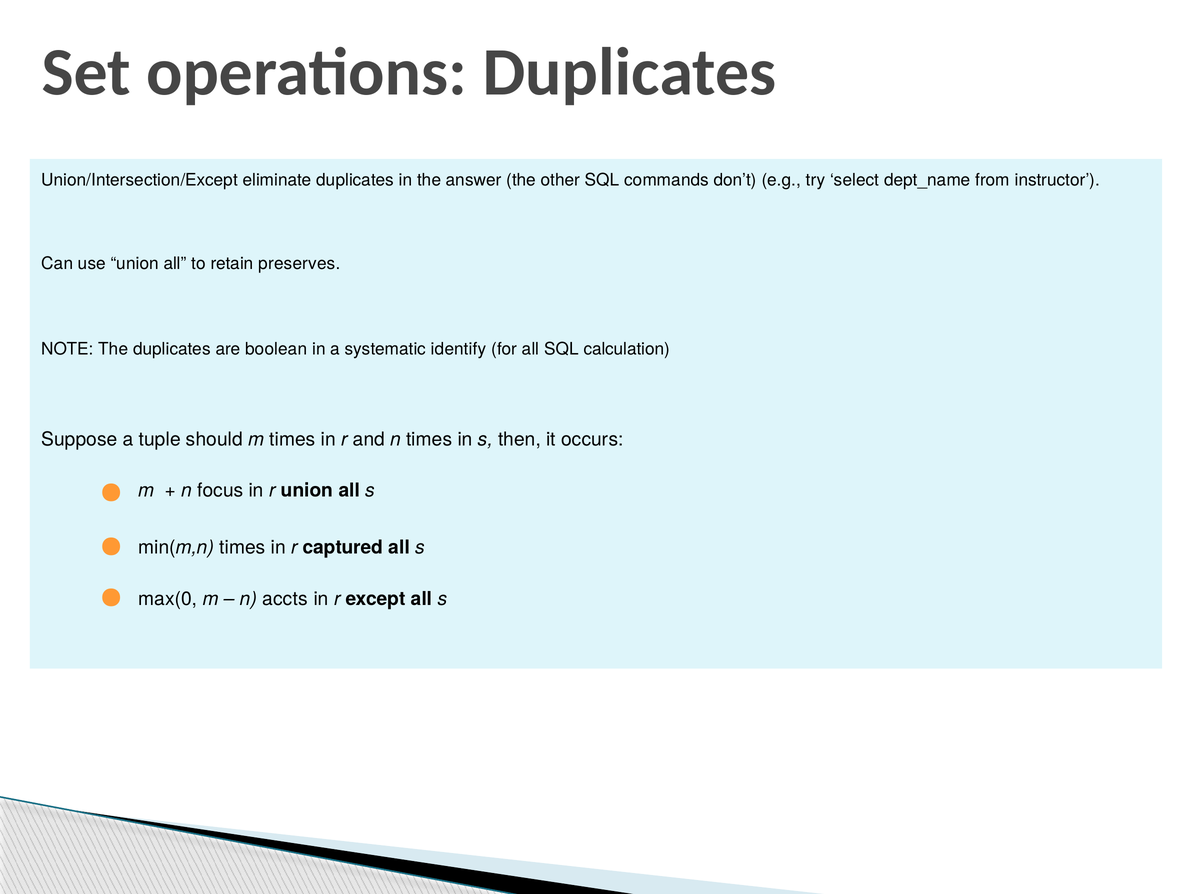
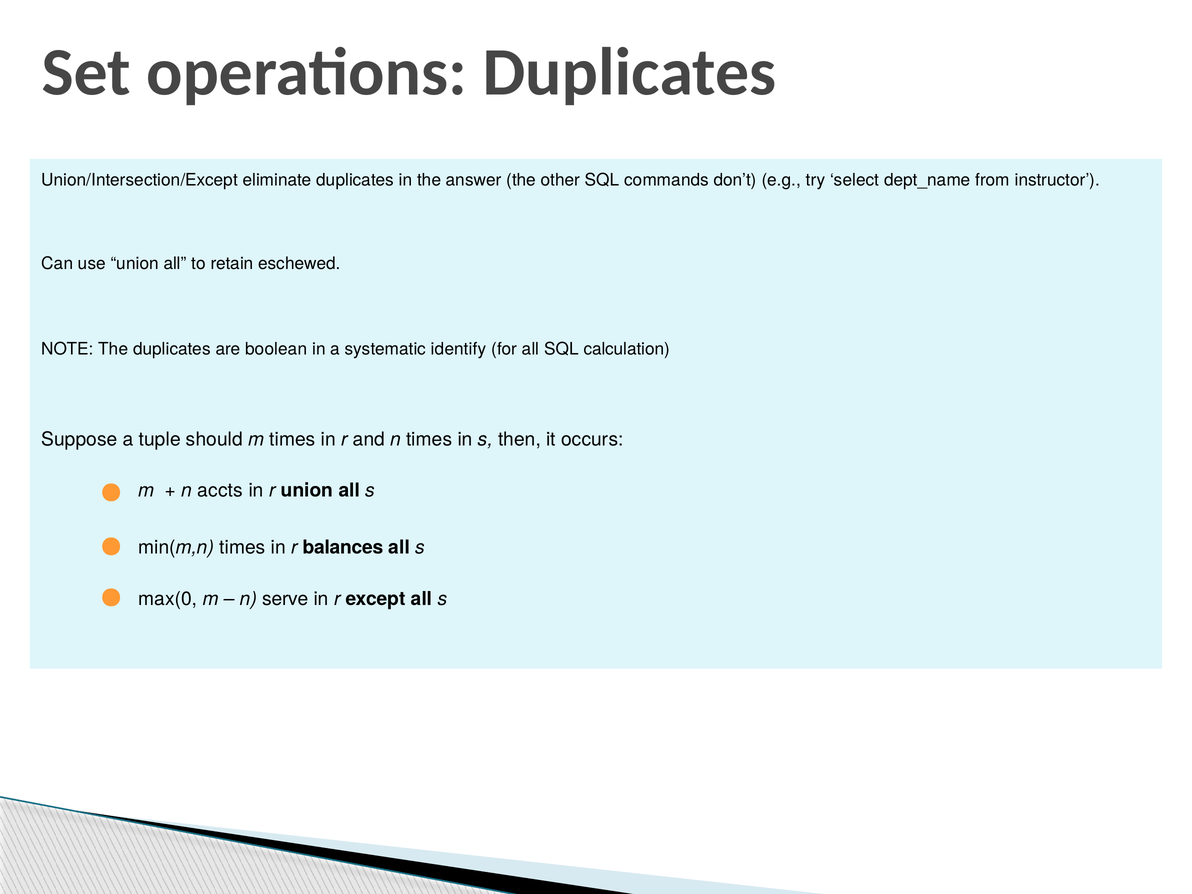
preserves: preserves -> eschewed
focus: focus -> accts
captured: captured -> balances
accts: accts -> serve
